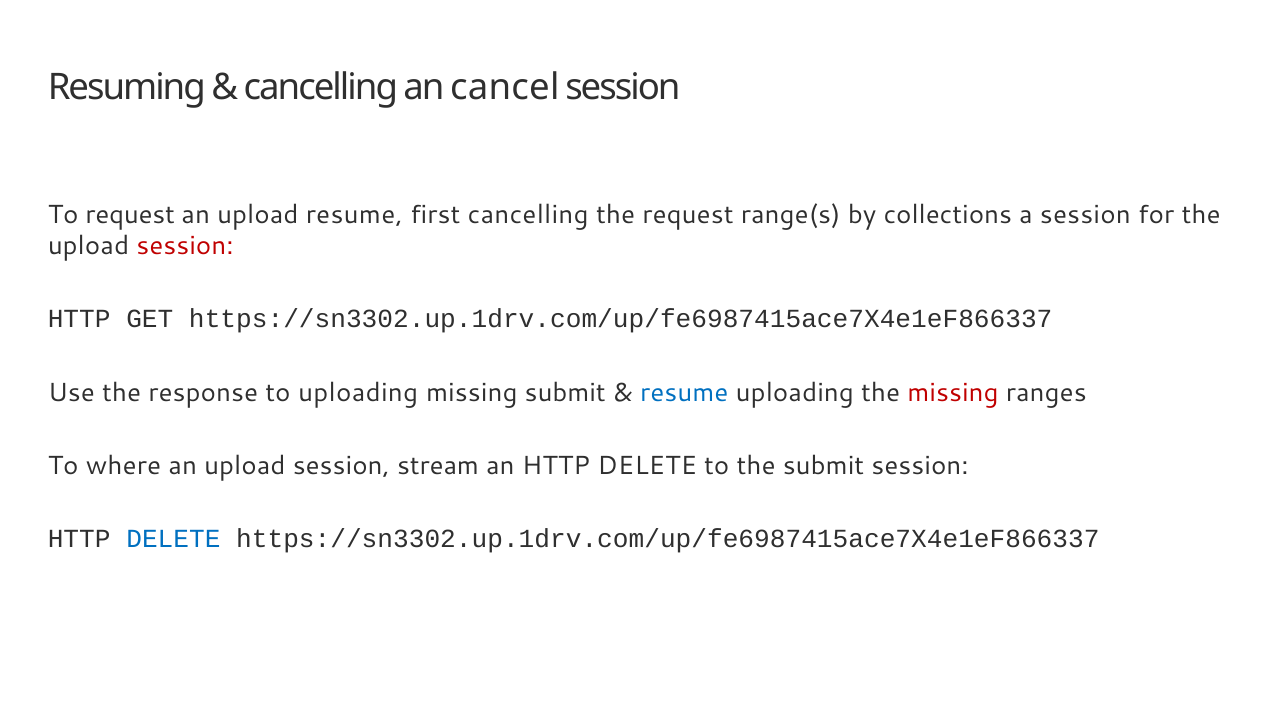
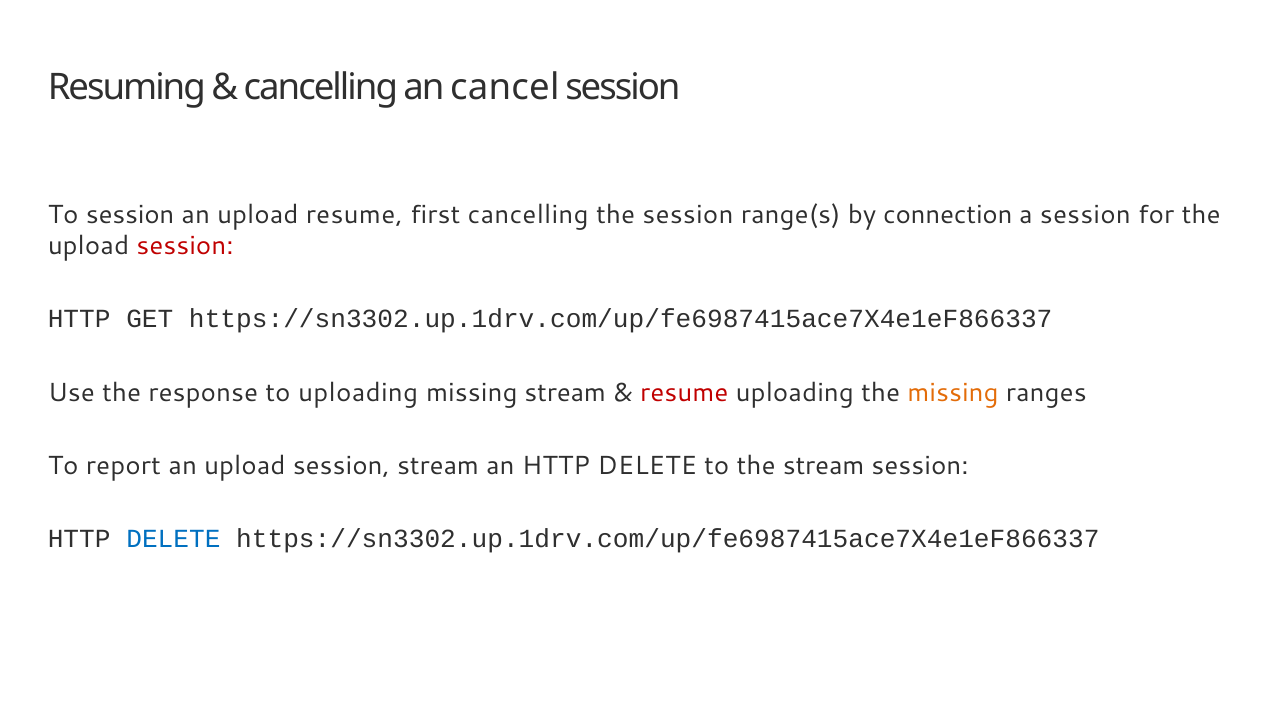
To request: request -> session
the request: request -> session
collections: collections -> connection
missing submit: submit -> stream
resume at (684, 392) colour: blue -> red
missing at (953, 392) colour: red -> orange
where: where -> report
the submit: submit -> stream
